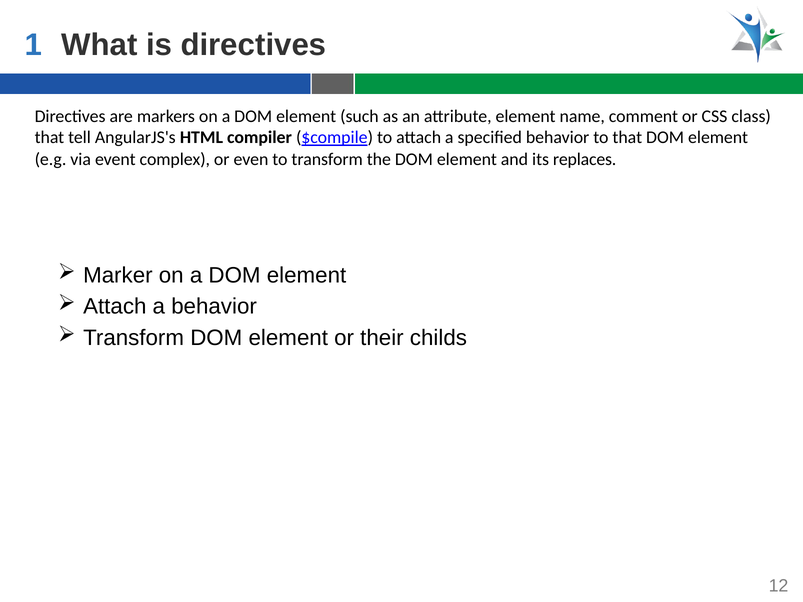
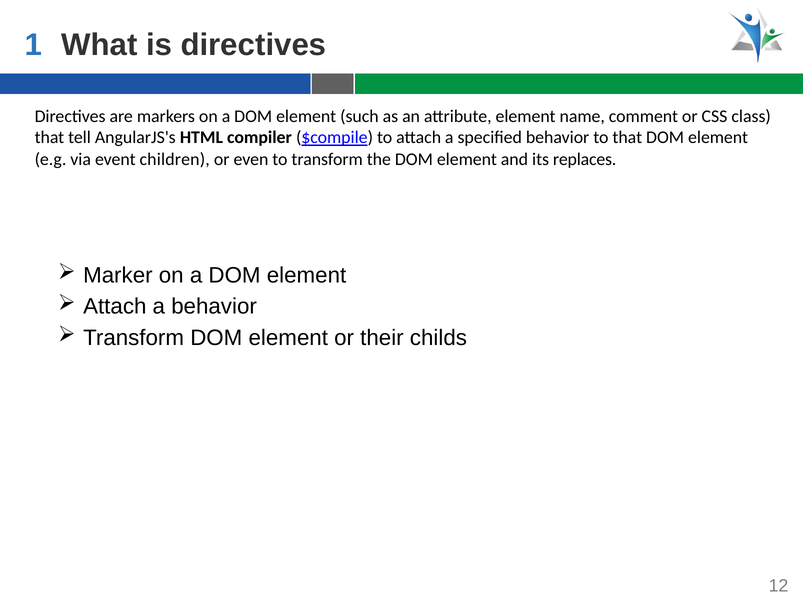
complex: complex -> children
